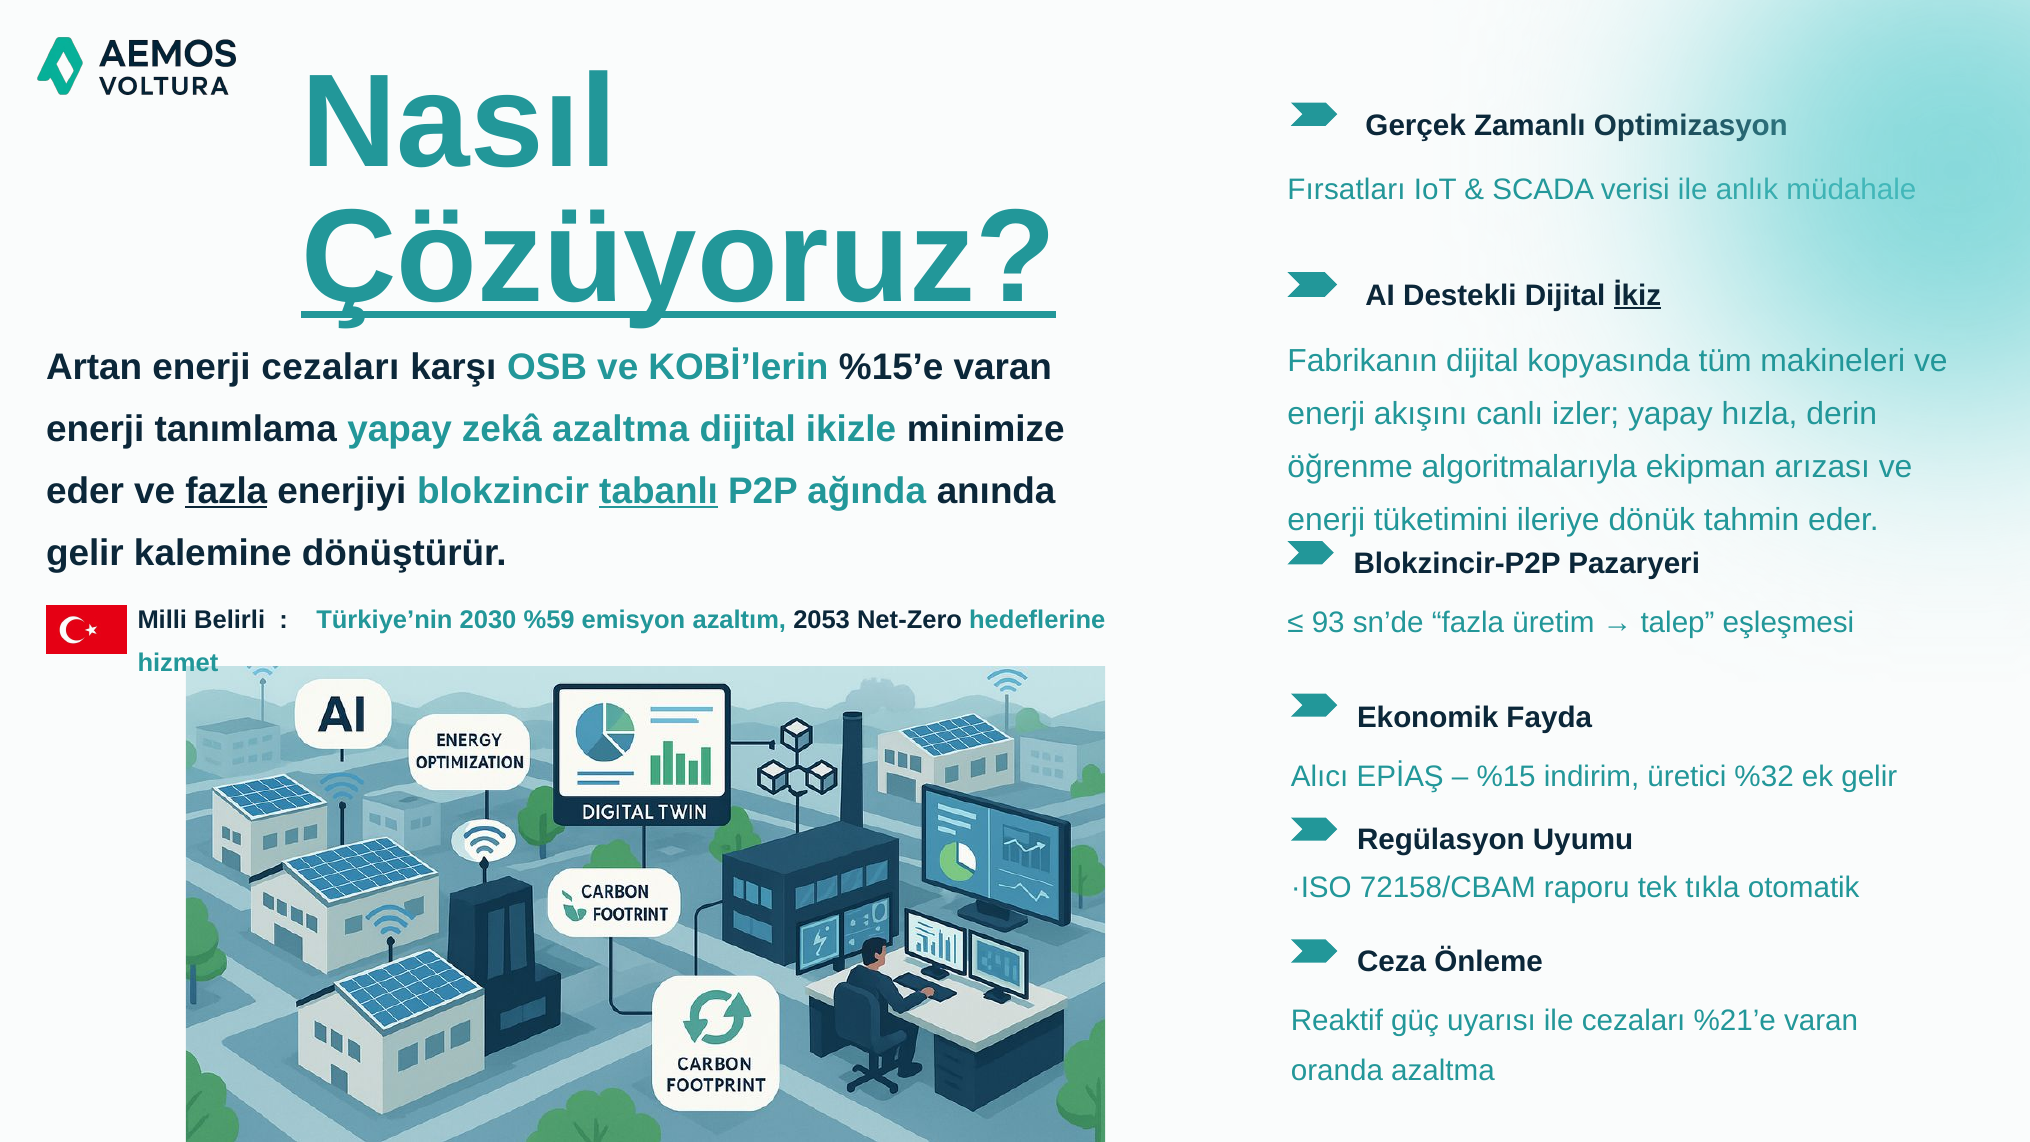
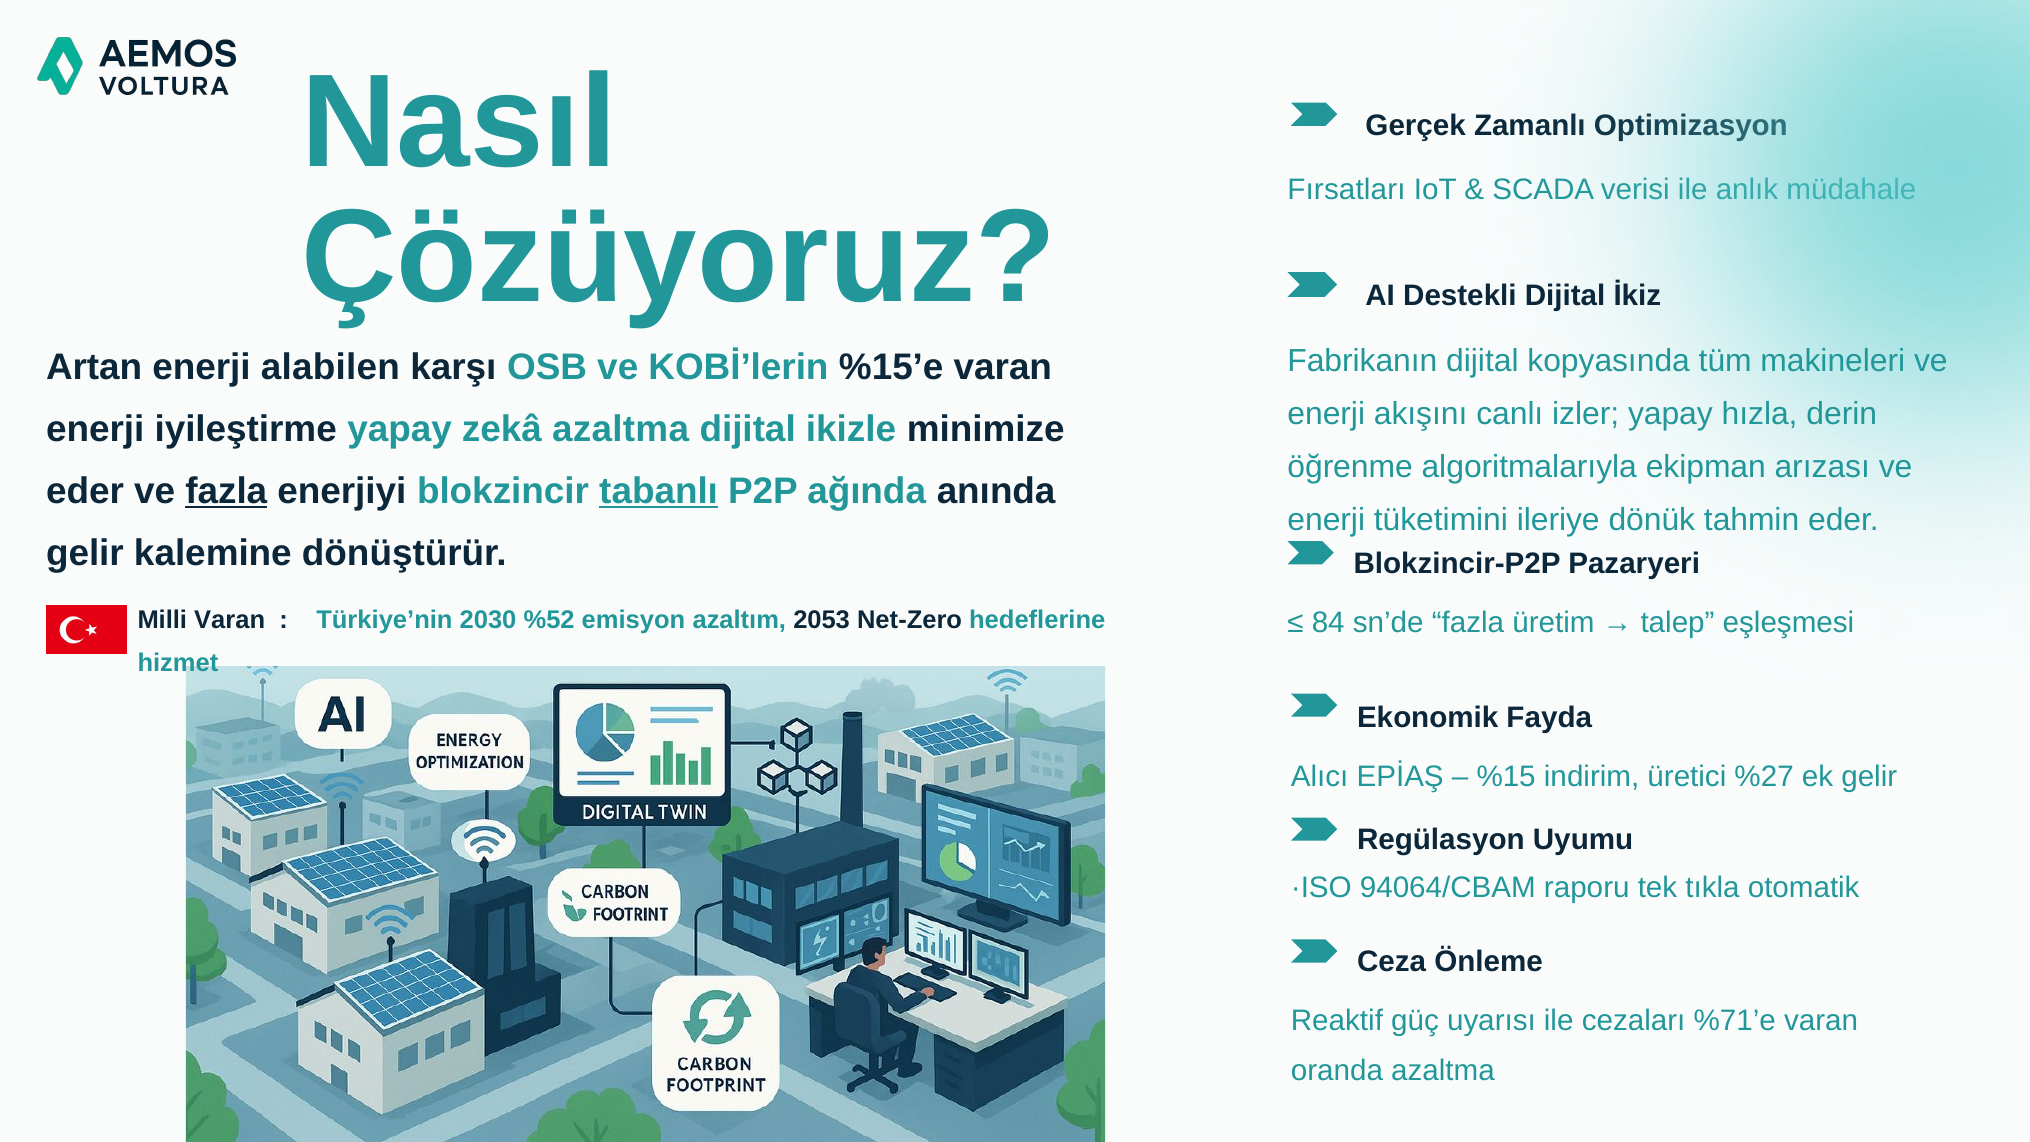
Çözüyoruz underline: present -> none
İkiz underline: present -> none
enerji cezaları: cezaları -> alabilen
tanımlama: tanımlama -> iyileştirme
Milli Belirli: Belirli -> Varan
%59: %59 -> %52
93: 93 -> 84
%32: %32 -> %27
72158/CBAM: 72158/CBAM -> 94064/CBAM
%21’e: %21’e -> %71’e
